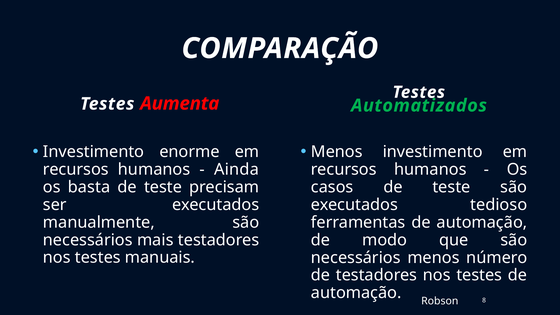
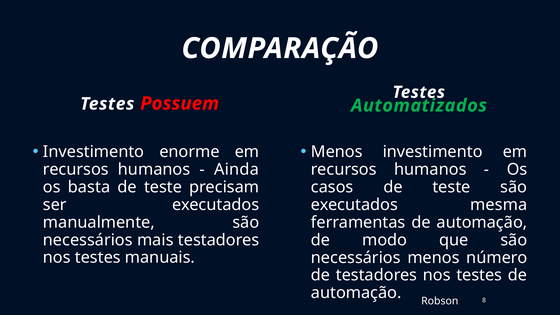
Aumenta: Aumenta -> Possuem
tedioso: tedioso -> mesma
